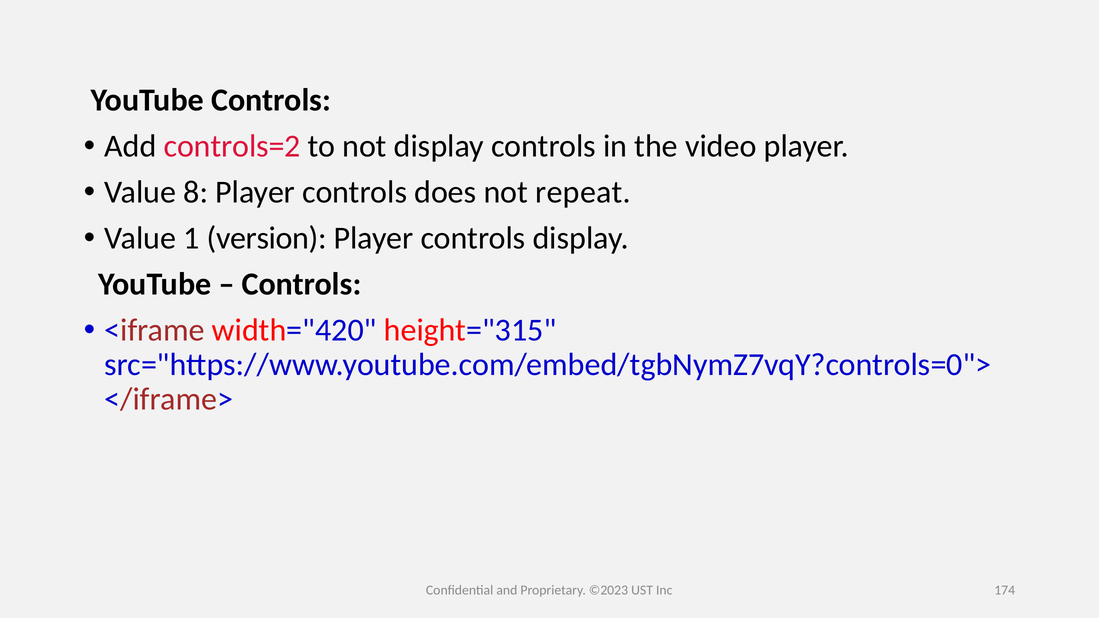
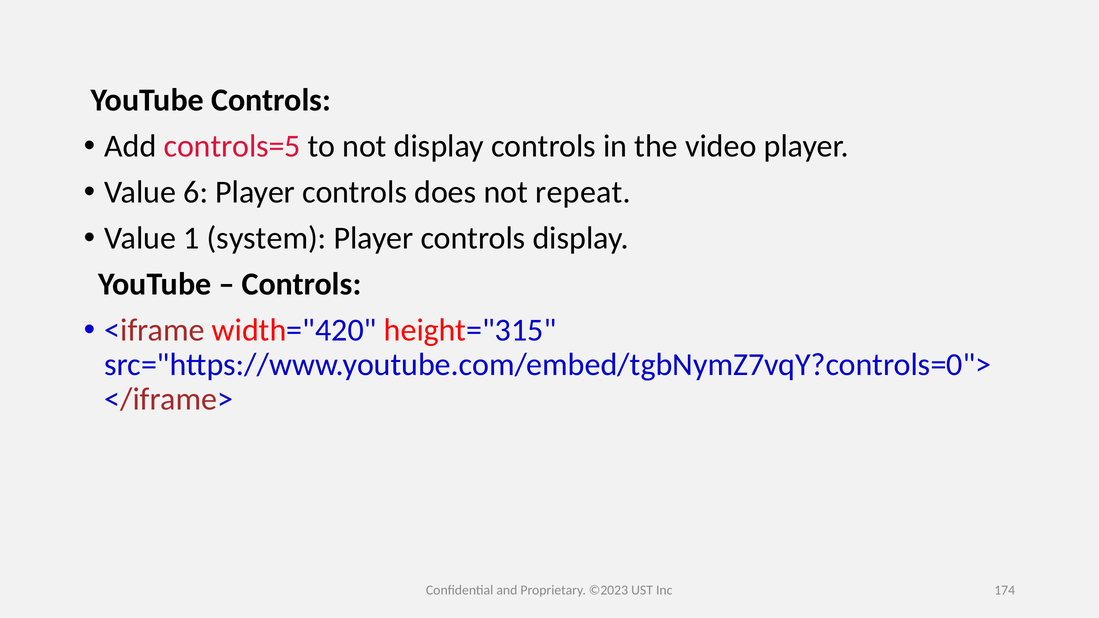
controls=2: controls=2 -> controls=5
8: 8 -> 6
version: version -> system
